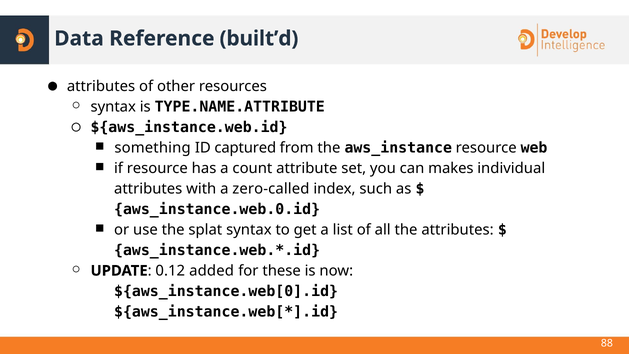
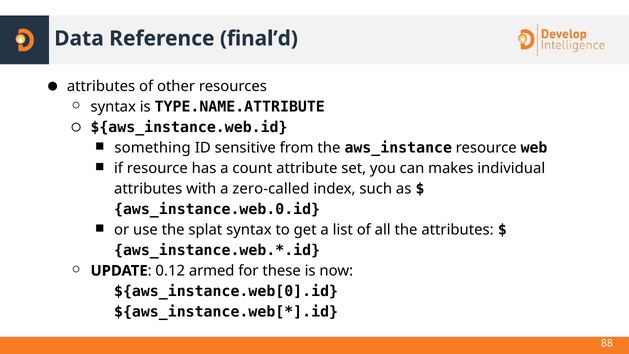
built’d: built’d -> final’d
captured: captured -> sensitive
added: added -> armed
